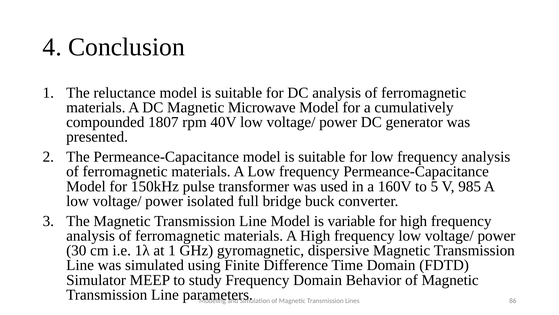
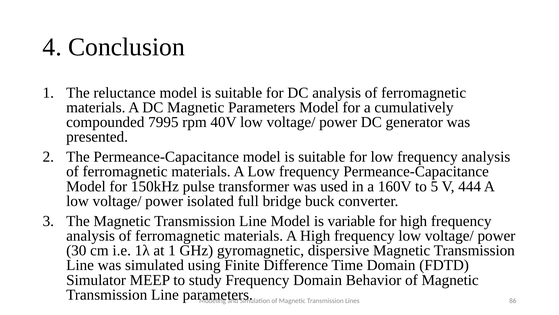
Magnetic Microwave: Microwave -> Parameters
1807: 1807 -> 7995
985: 985 -> 444
